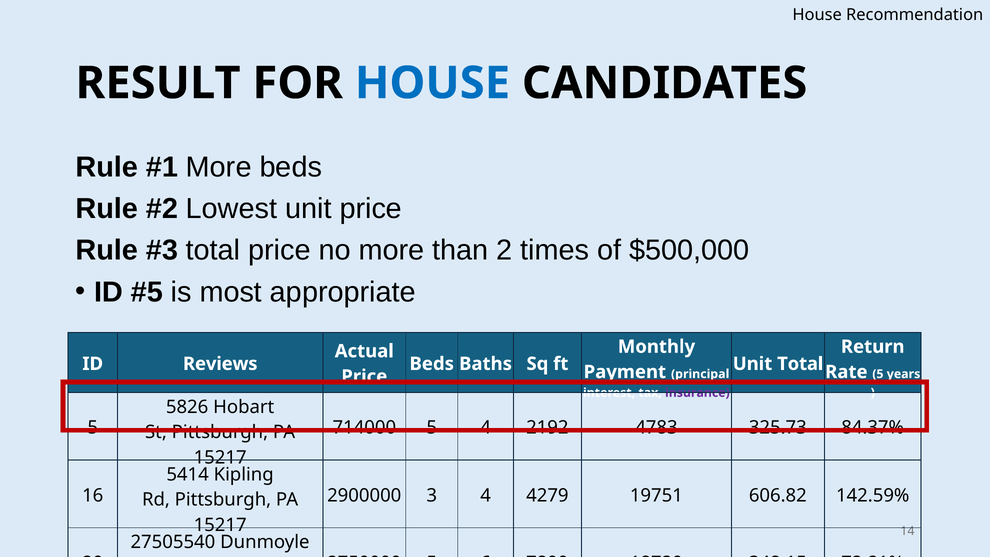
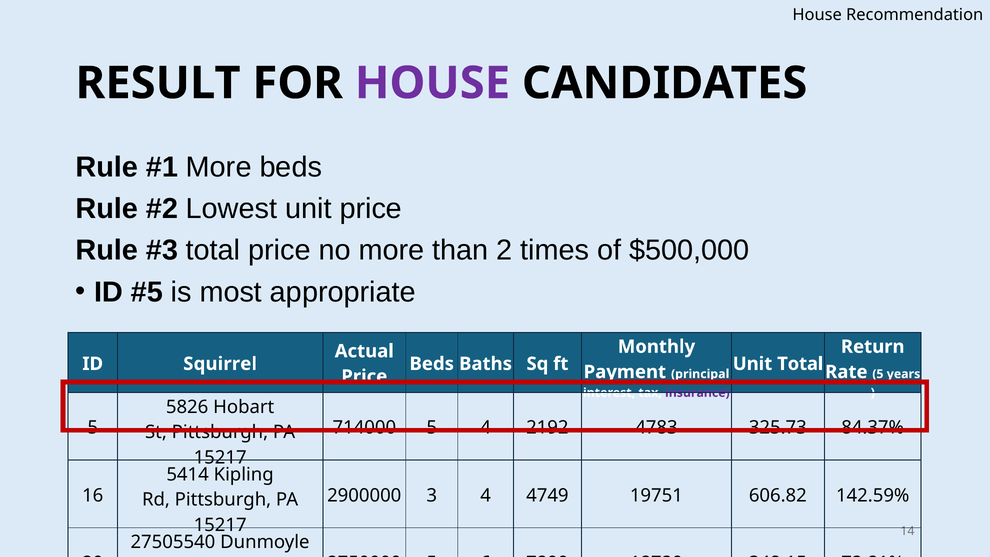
HOUSE at (432, 83) colour: blue -> purple
Reviews: Reviews -> Squirrel
4279: 4279 -> 4749
